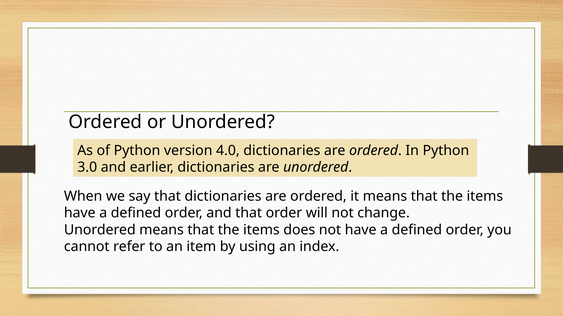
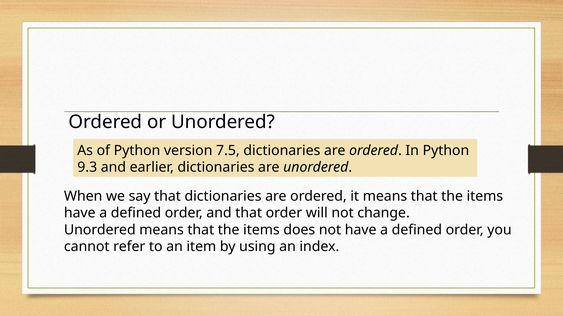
4.0: 4.0 -> 7.5
3.0: 3.0 -> 9.3
